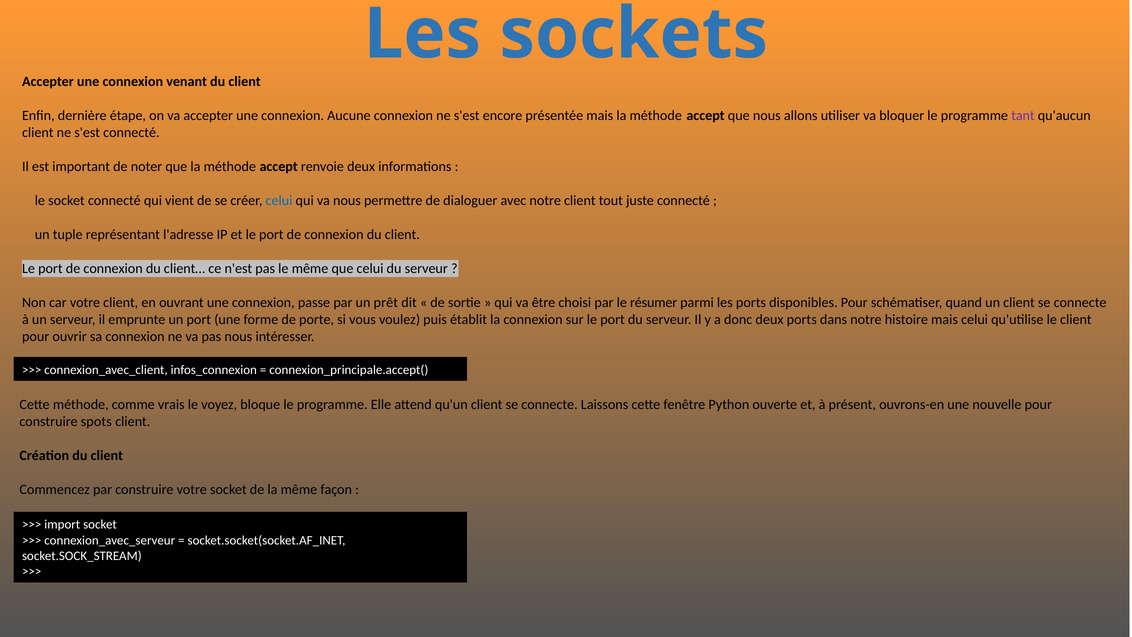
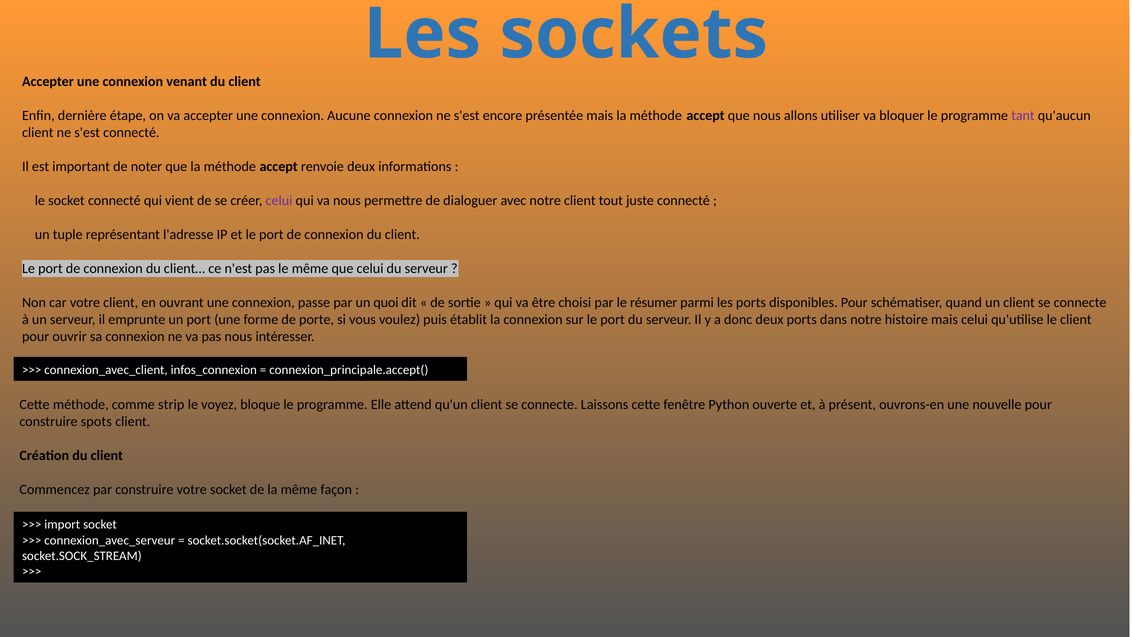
celui at (279, 201) colour: blue -> purple
prêt: prêt -> quoi
vrais: vrais -> strip
